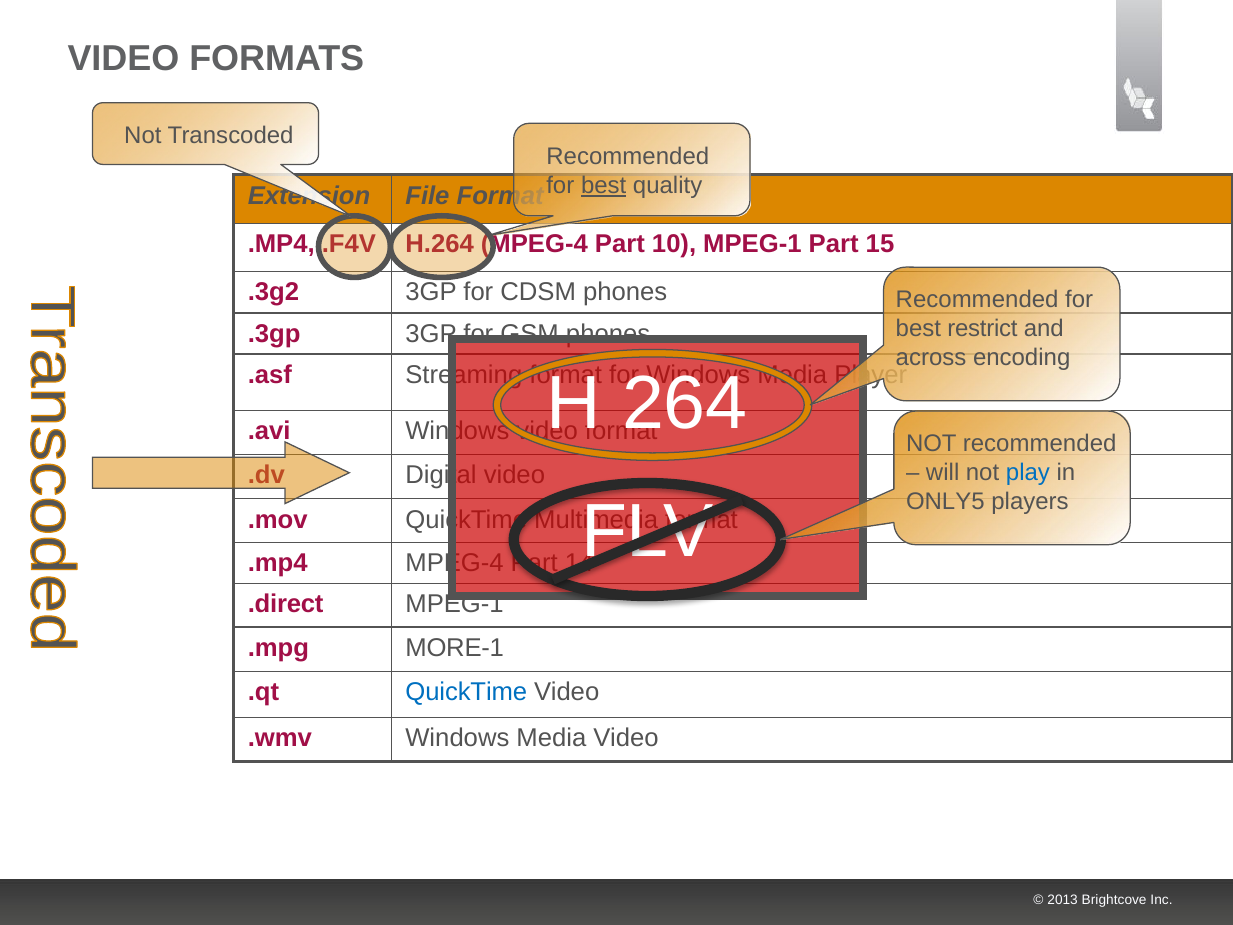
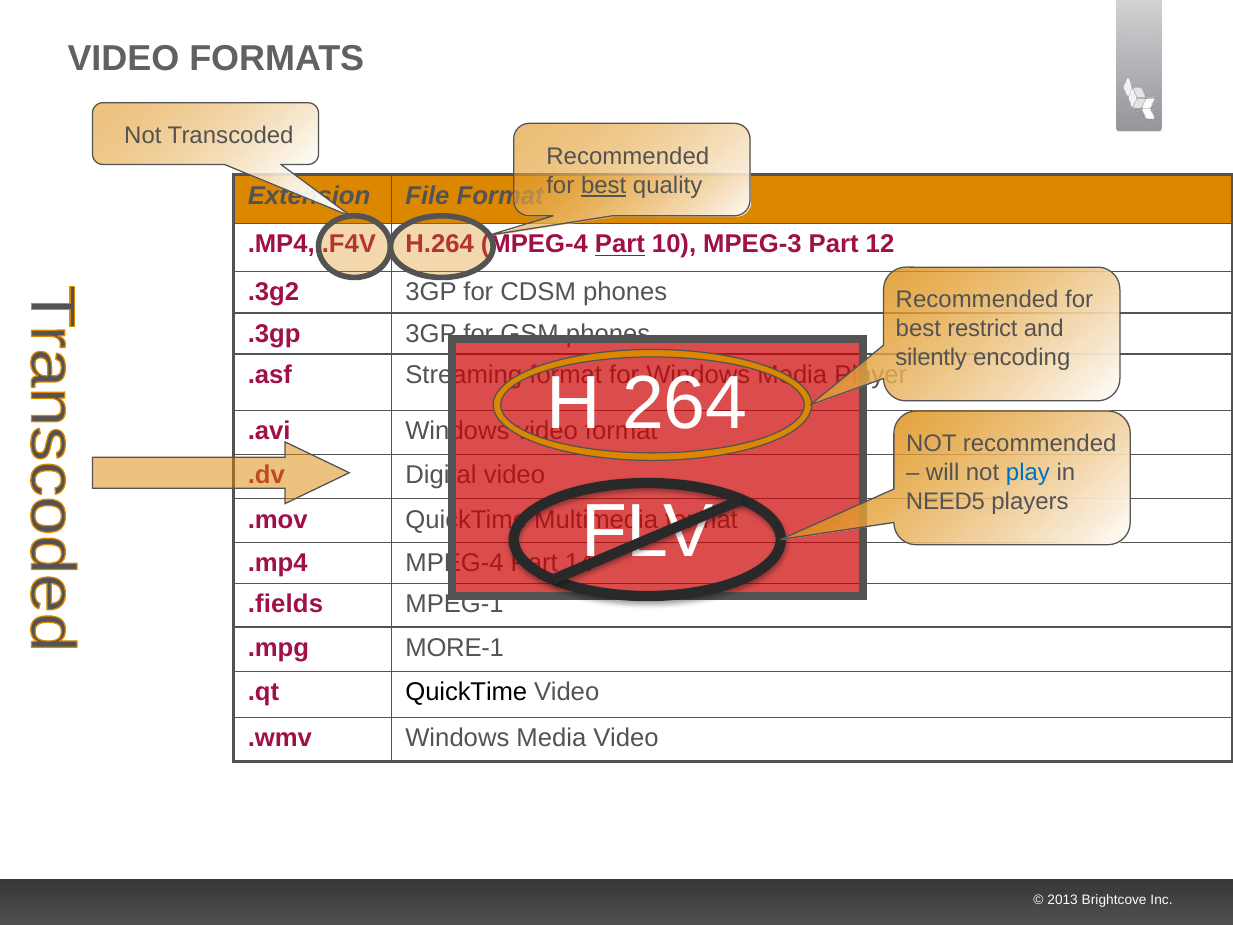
Part at (620, 244) underline: none -> present
10 MPEG-1: MPEG-1 -> MPEG-3
15: 15 -> 12
across: across -> silently
ONLY5: ONLY5 -> NEED5
.direct: .direct -> .fields
QuickTime at (466, 692) colour: blue -> black
